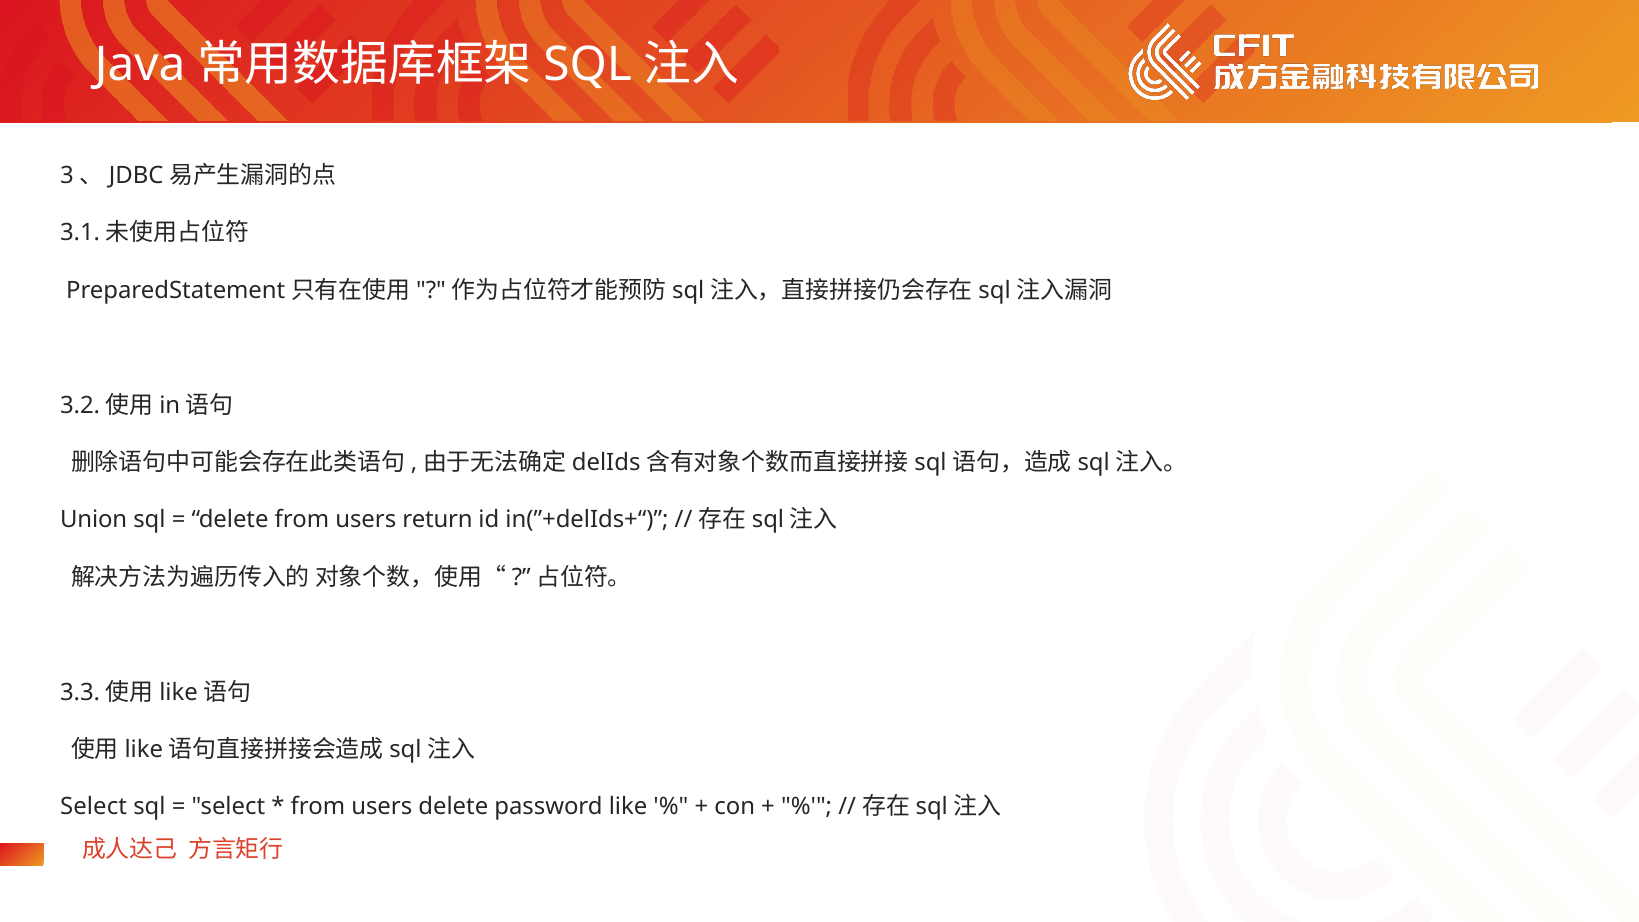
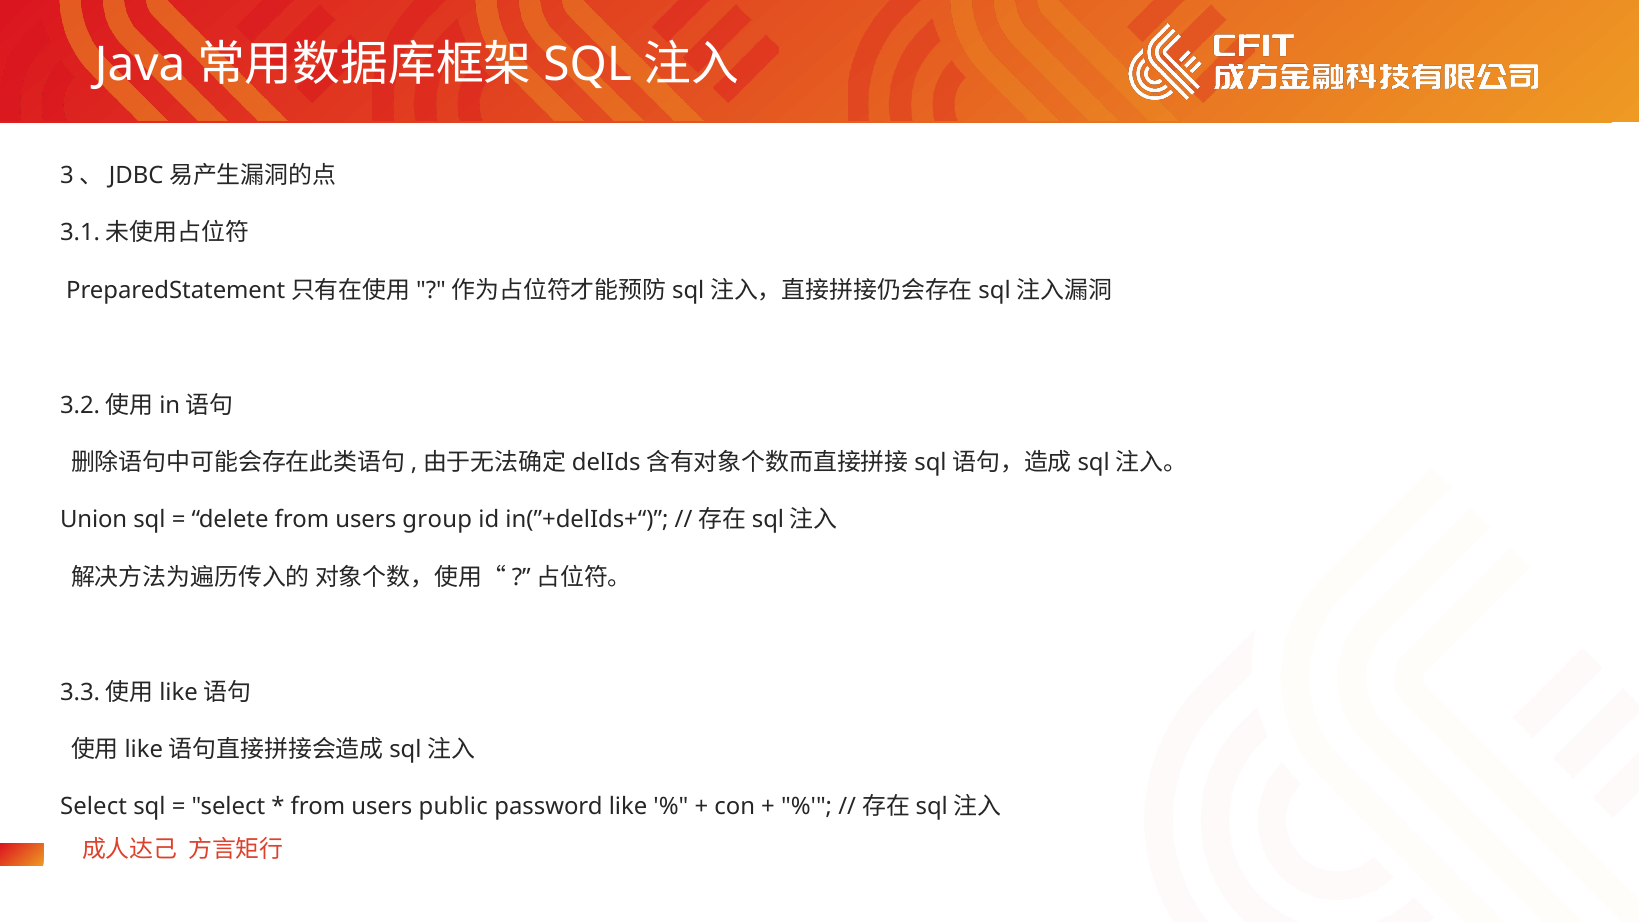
return: return -> group
users delete: delete -> public
